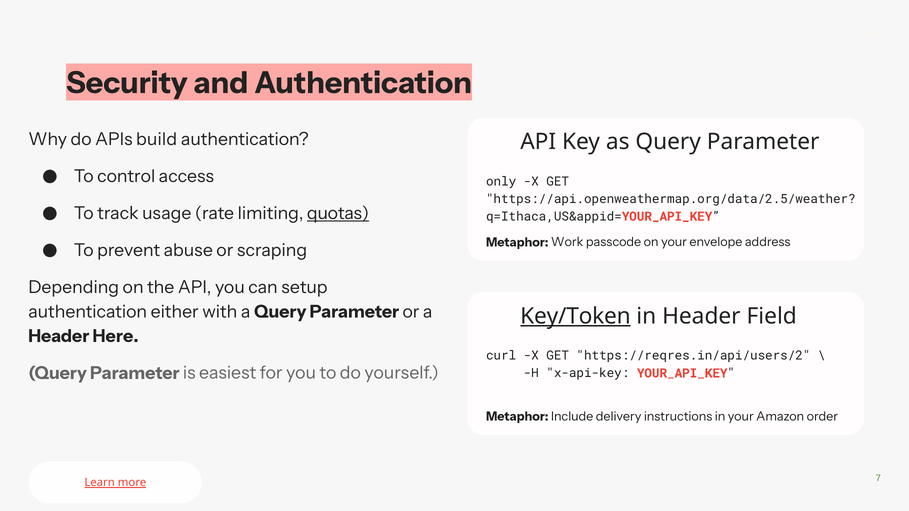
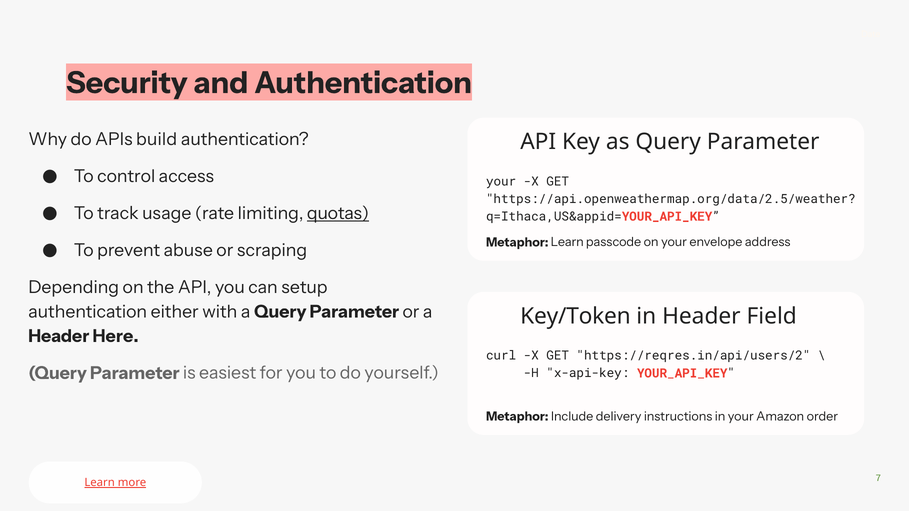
only at (501, 182): only -> your
Metaphor Work: Work -> Learn
Key/Token underline: present -> none
